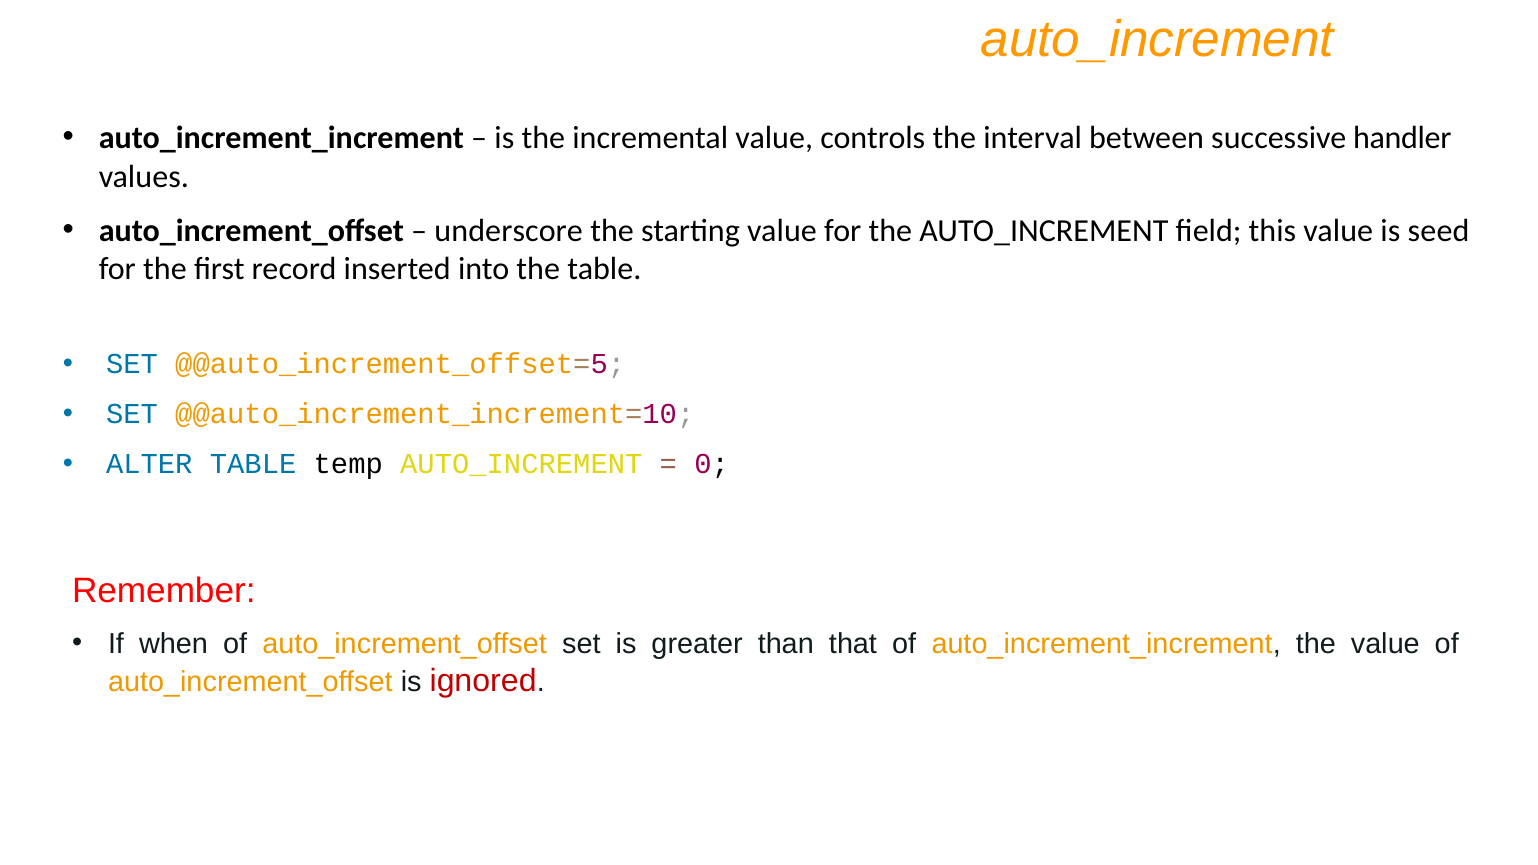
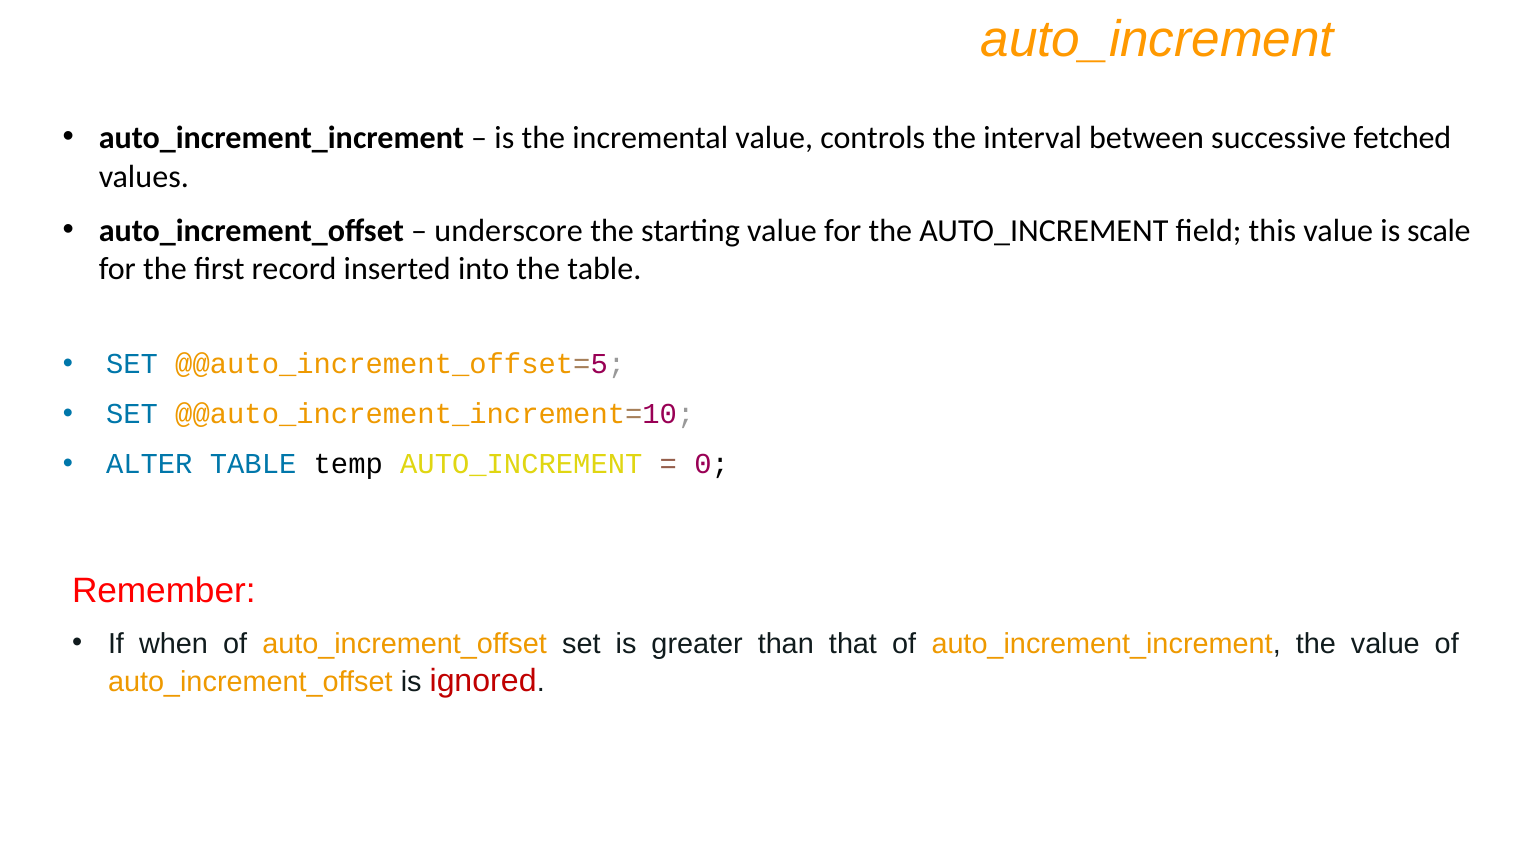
handler: handler -> fetched
seed: seed -> scale
